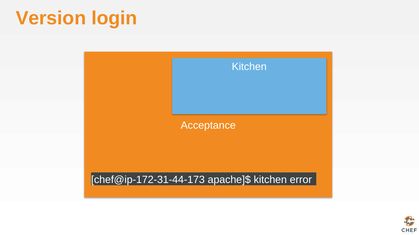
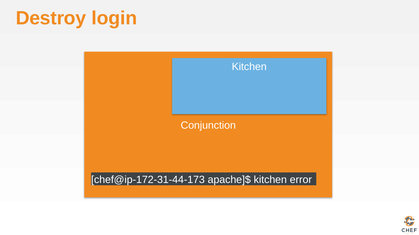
Version: Version -> Destroy
Acceptance: Acceptance -> Conjunction
